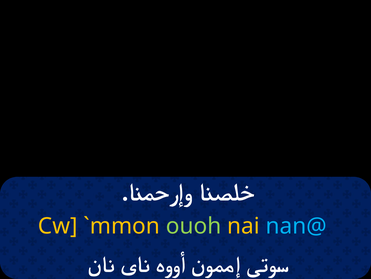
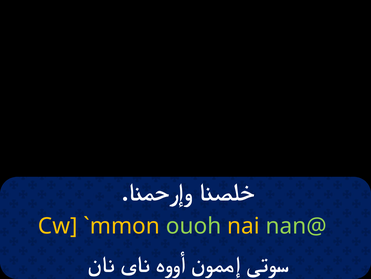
nan@ colour: light blue -> light green
